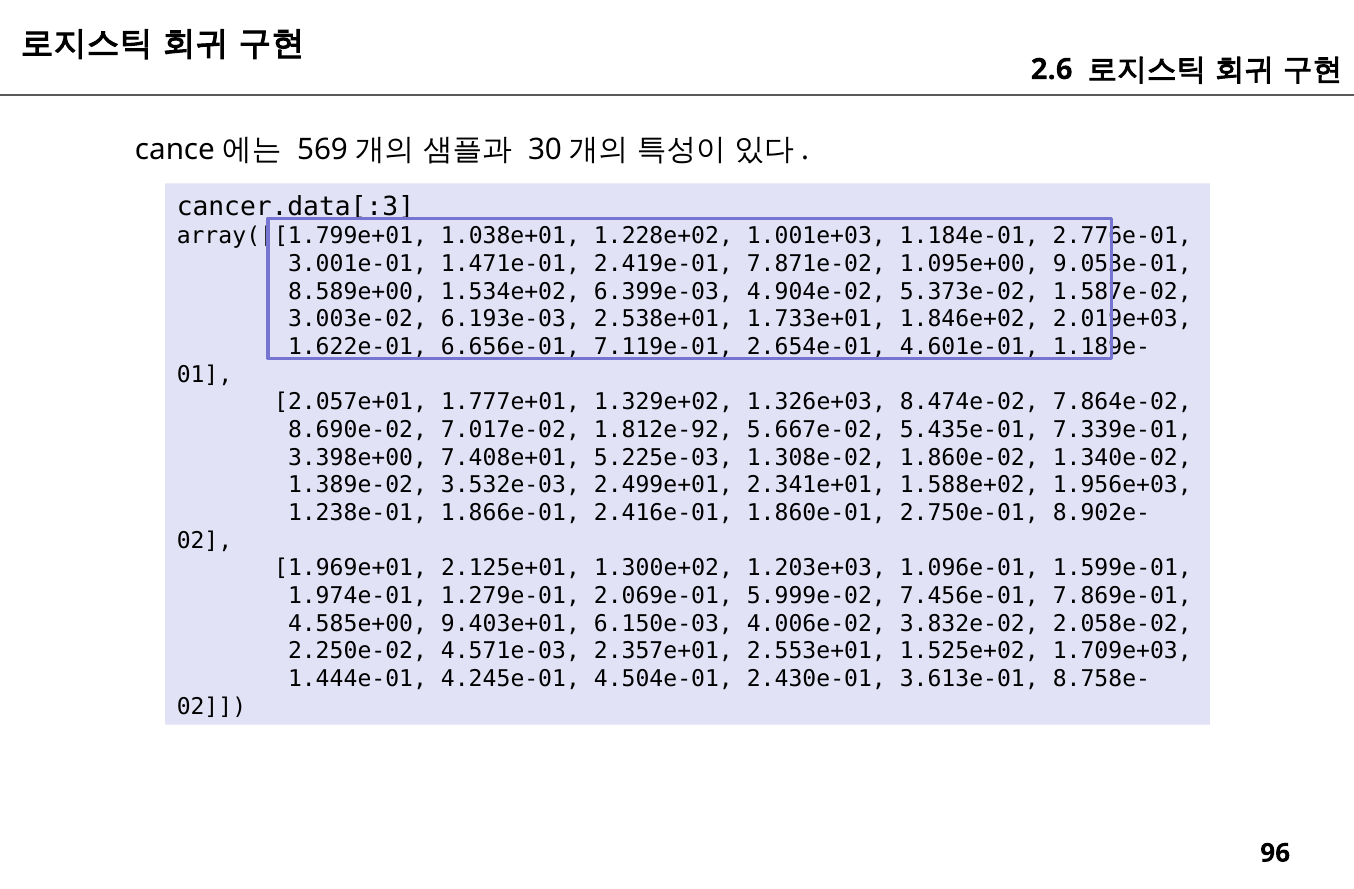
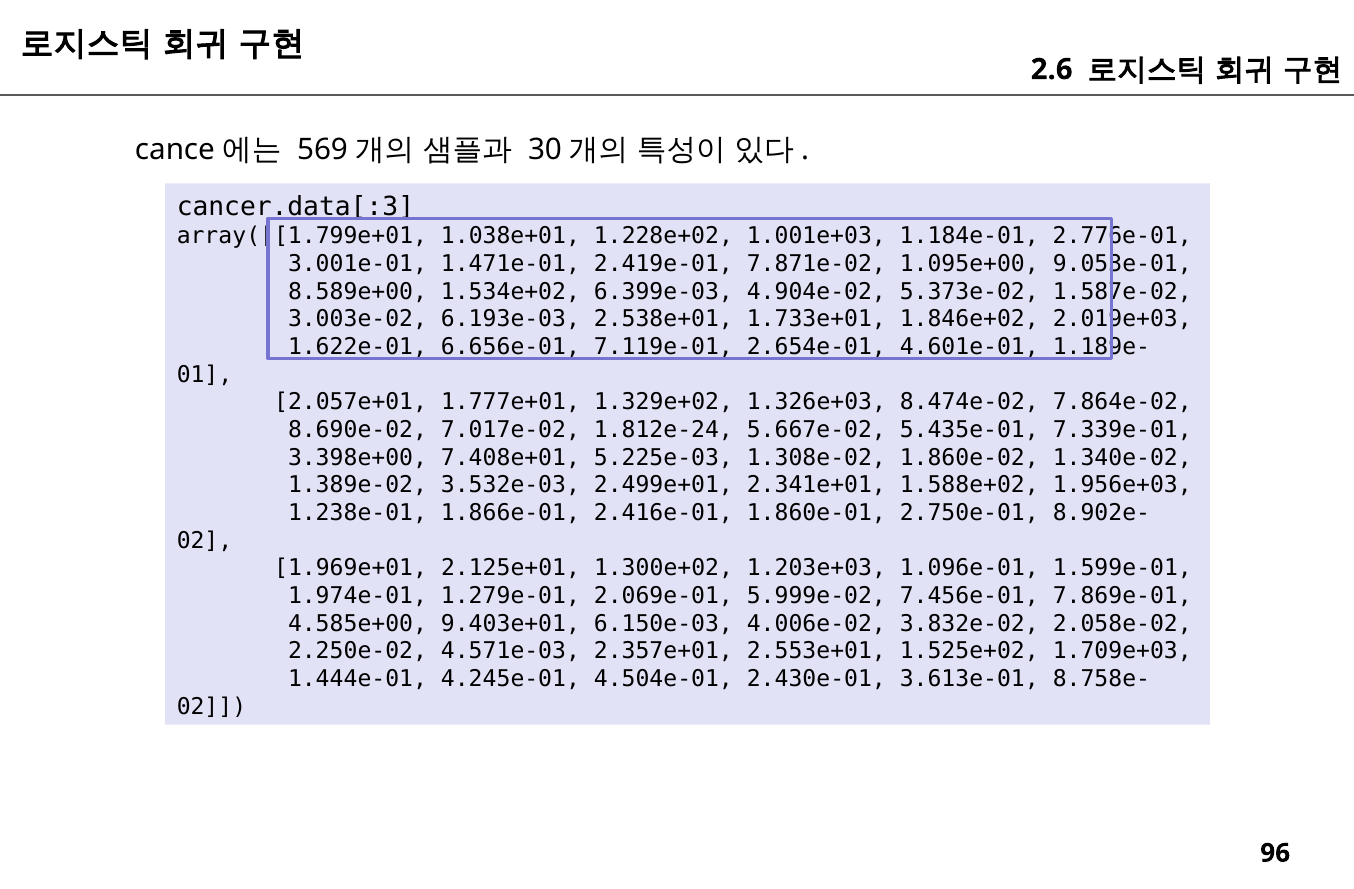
1.812e-92: 1.812e-92 -> 1.812e-24
